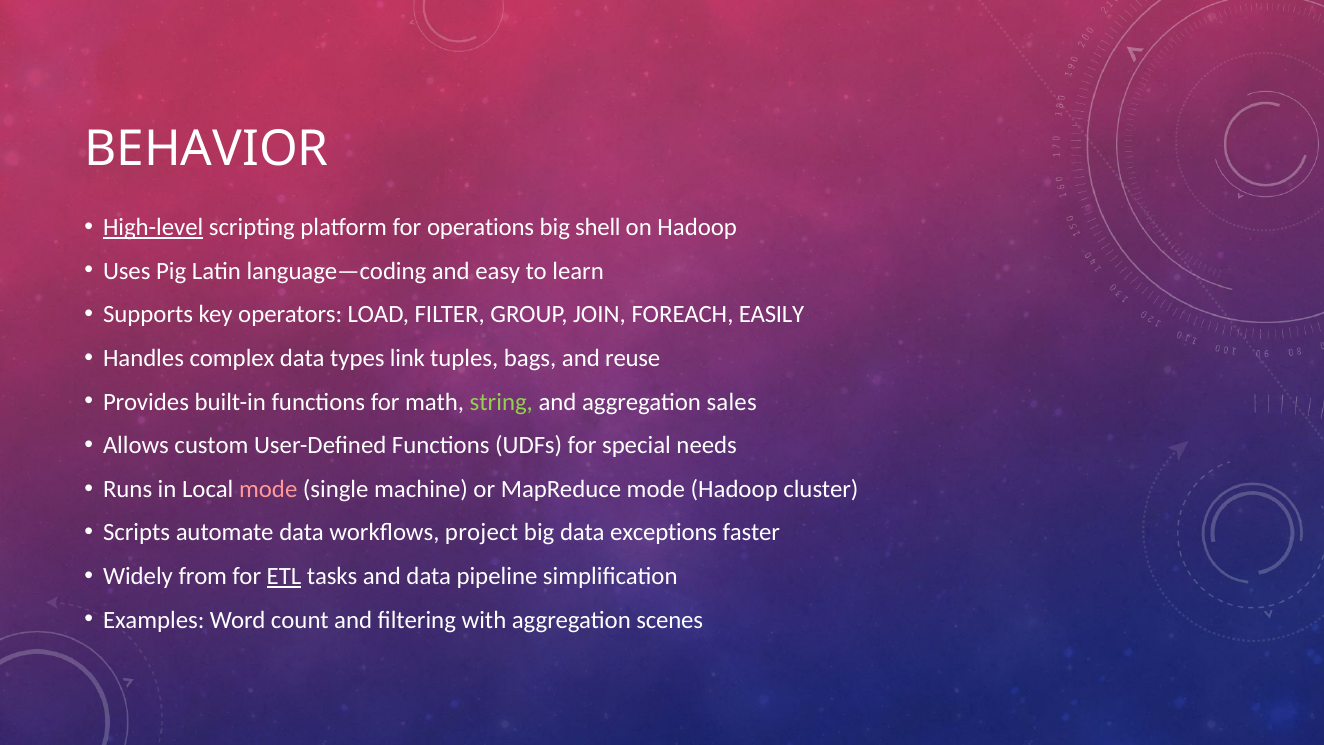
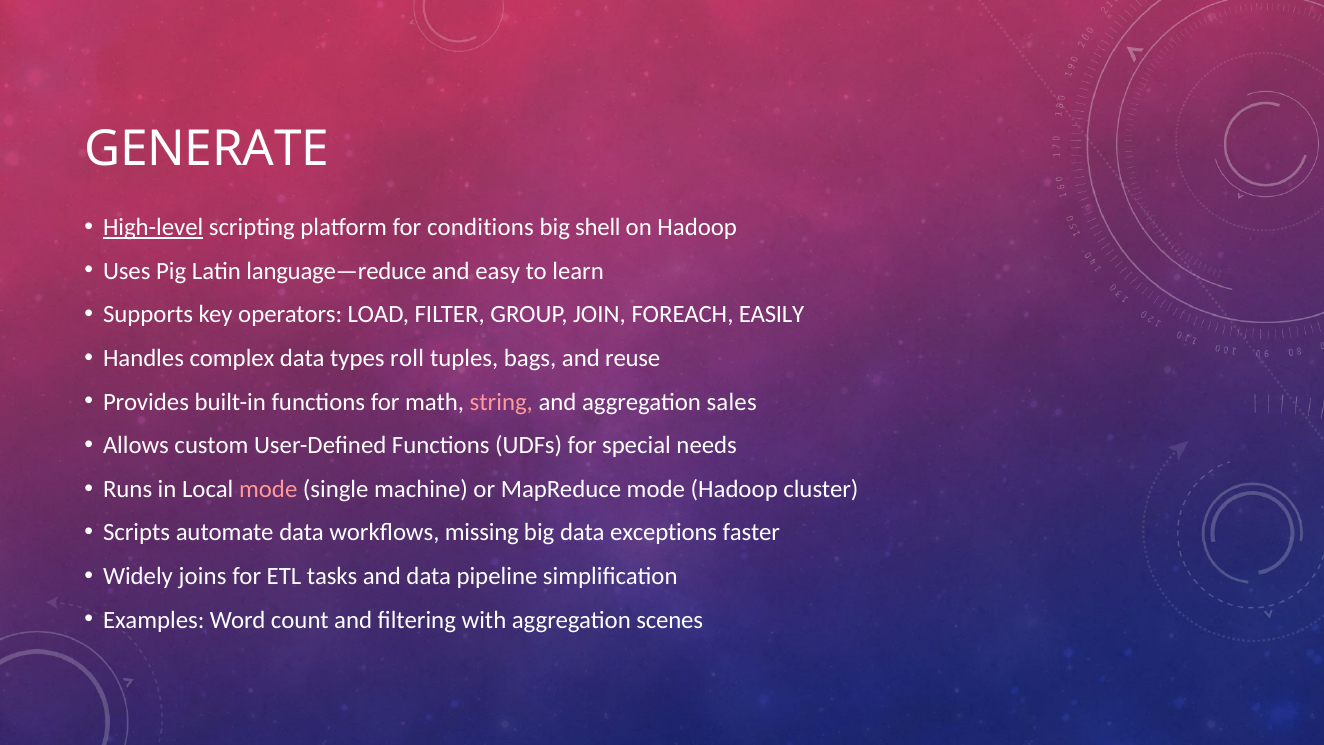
BEHAVIOR: BEHAVIOR -> GENERATE
operations: operations -> conditions
language—coding: language—coding -> language—reduce
link: link -> roll
string colour: light green -> pink
project: project -> missing
from: from -> joins
ETL underline: present -> none
